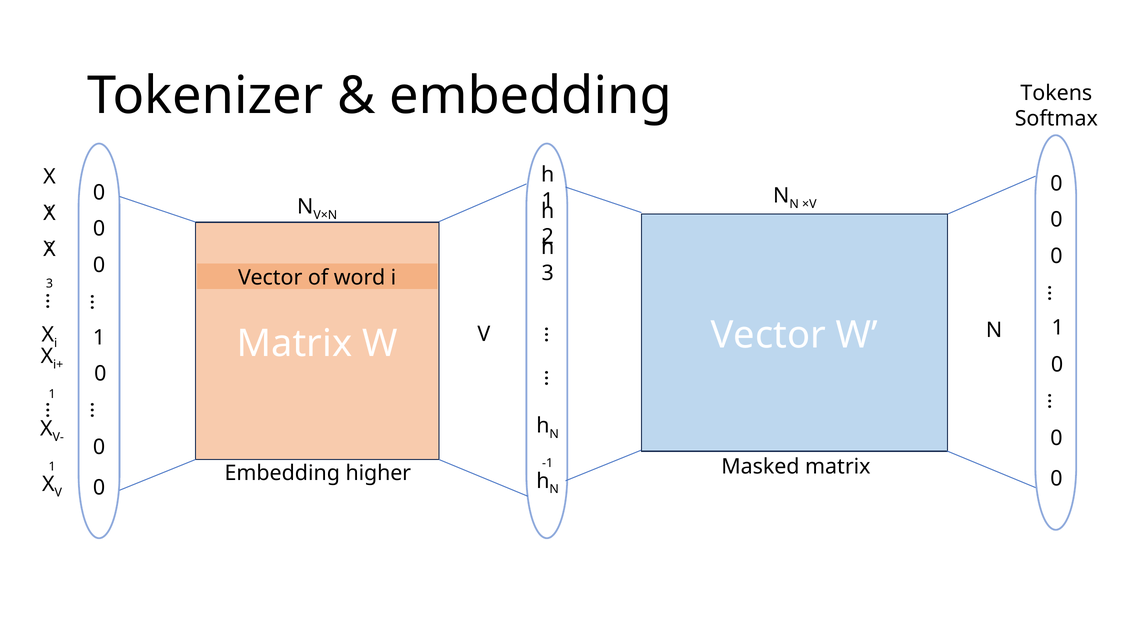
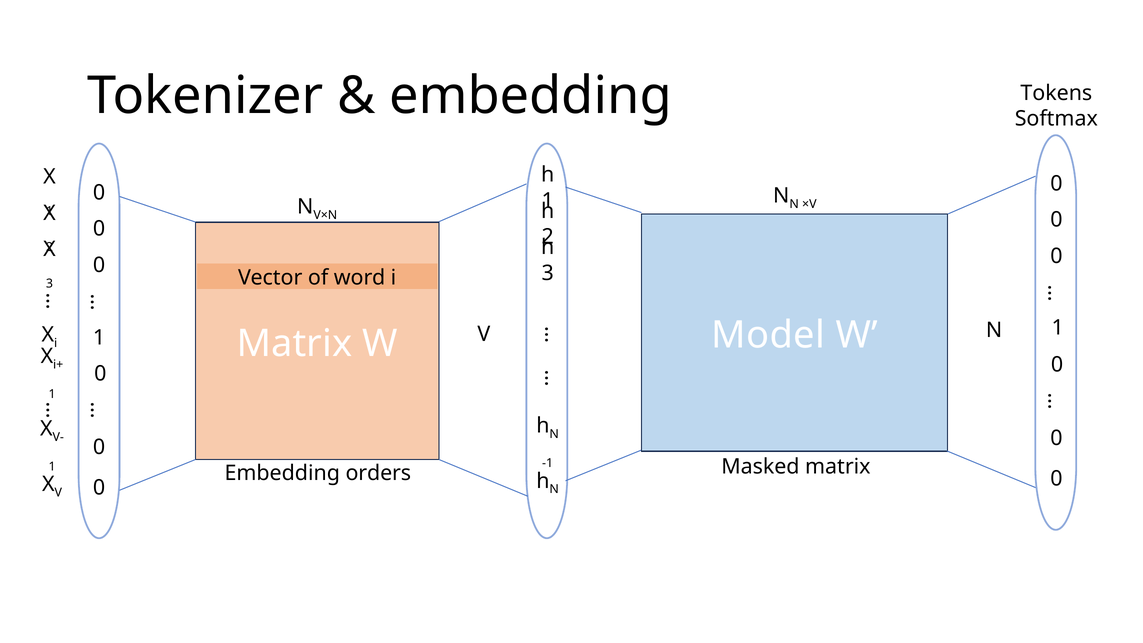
Vector at (768, 335): Vector -> Model
higher: higher -> orders
